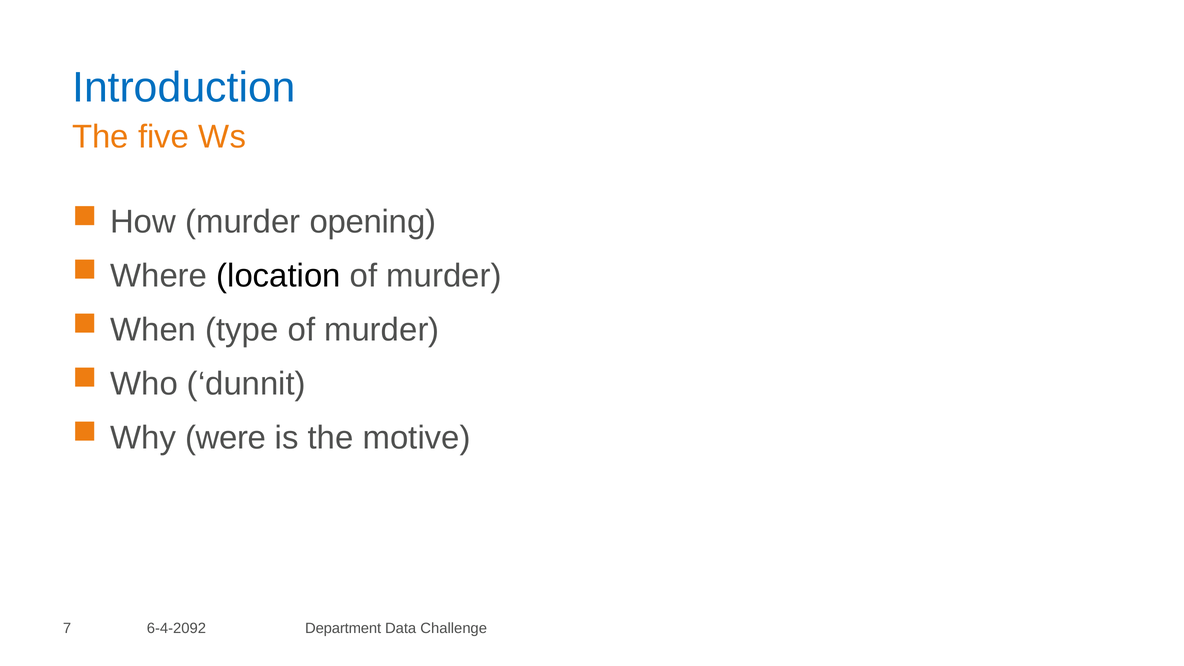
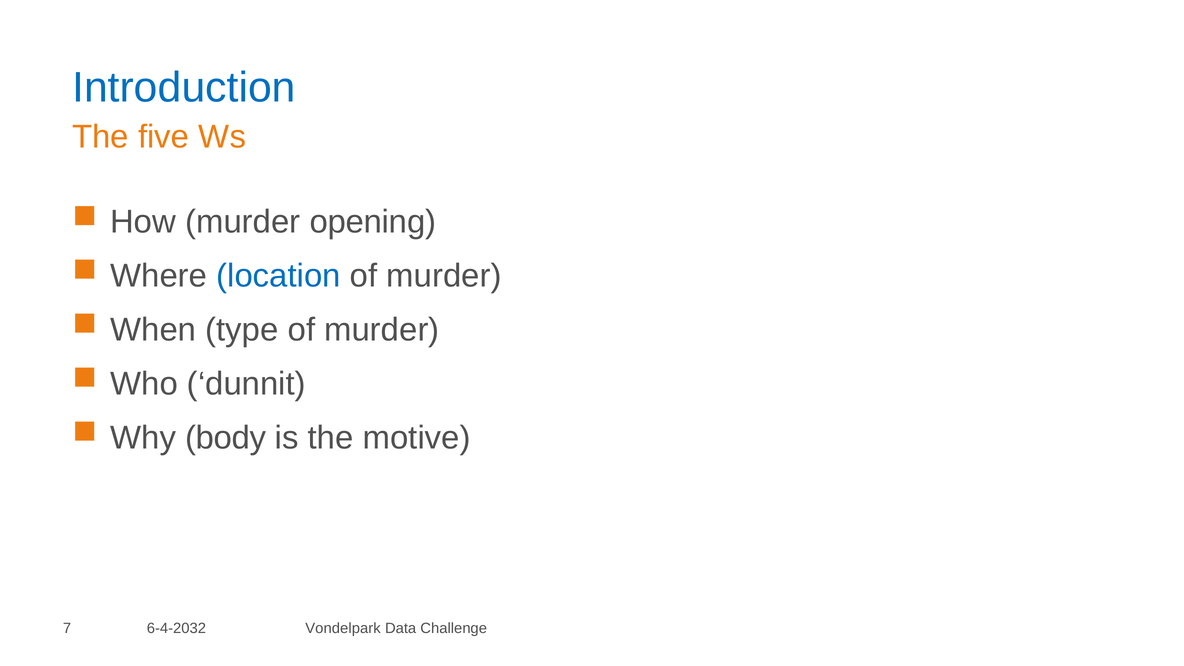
location colour: black -> blue
were: were -> body
6-4-2092: 6-4-2092 -> 6-4-2032
Department: Department -> Vondelpark
